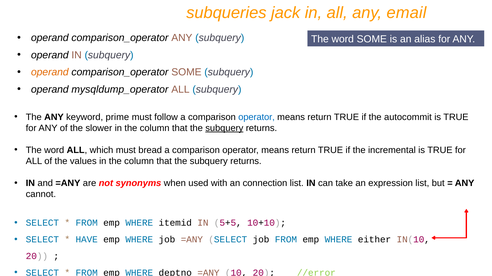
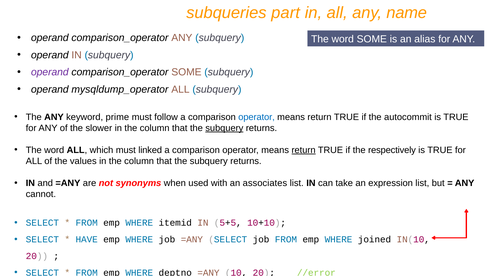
jack: jack -> part
email: email -> name
operand at (50, 72) colour: orange -> purple
bread: bread -> linked
return at (304, 151) underline: none -> present
incremental: incremental -> respectively
connection: connection -> associates
either: either -> joined
